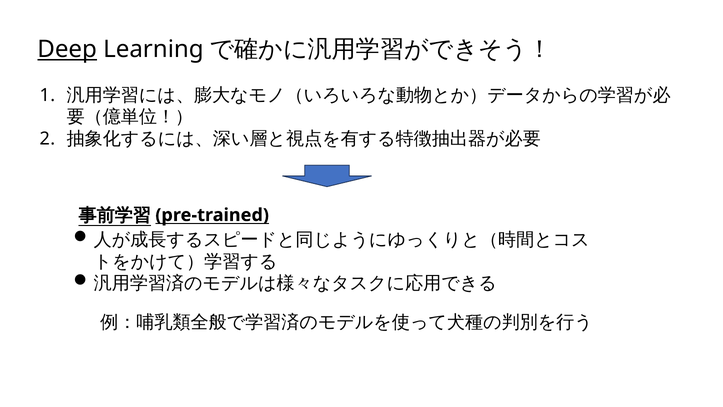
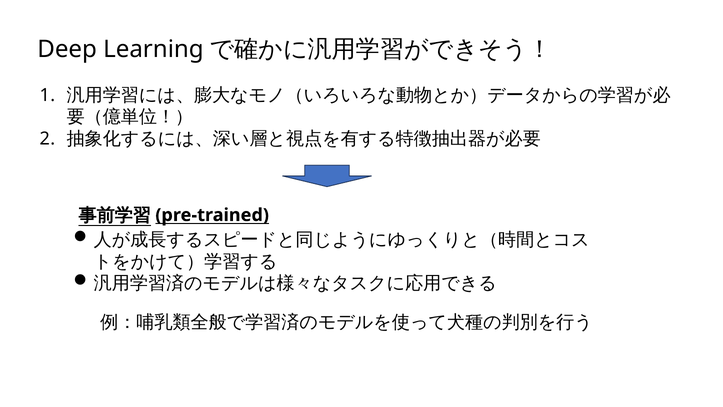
Deep underline: present -> none
